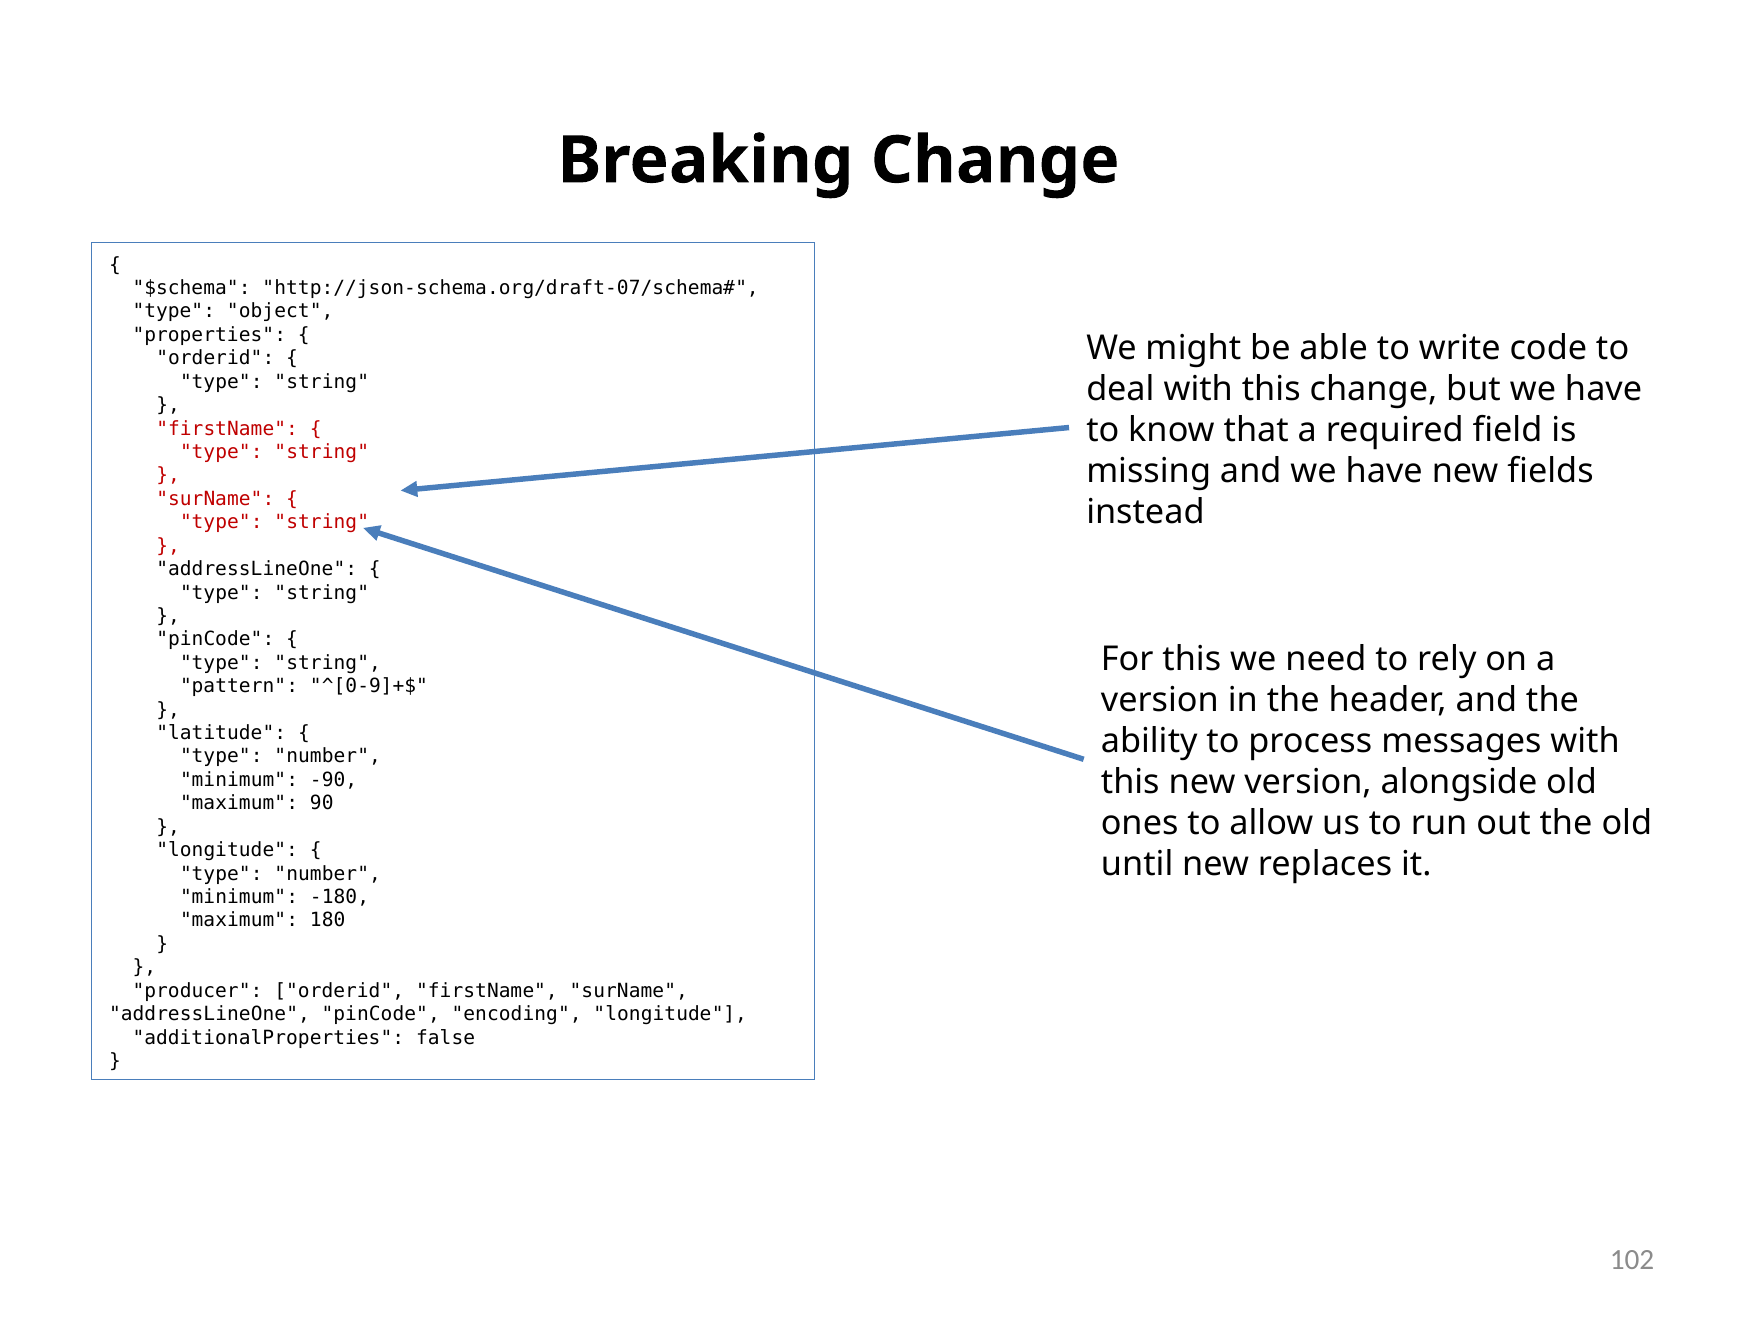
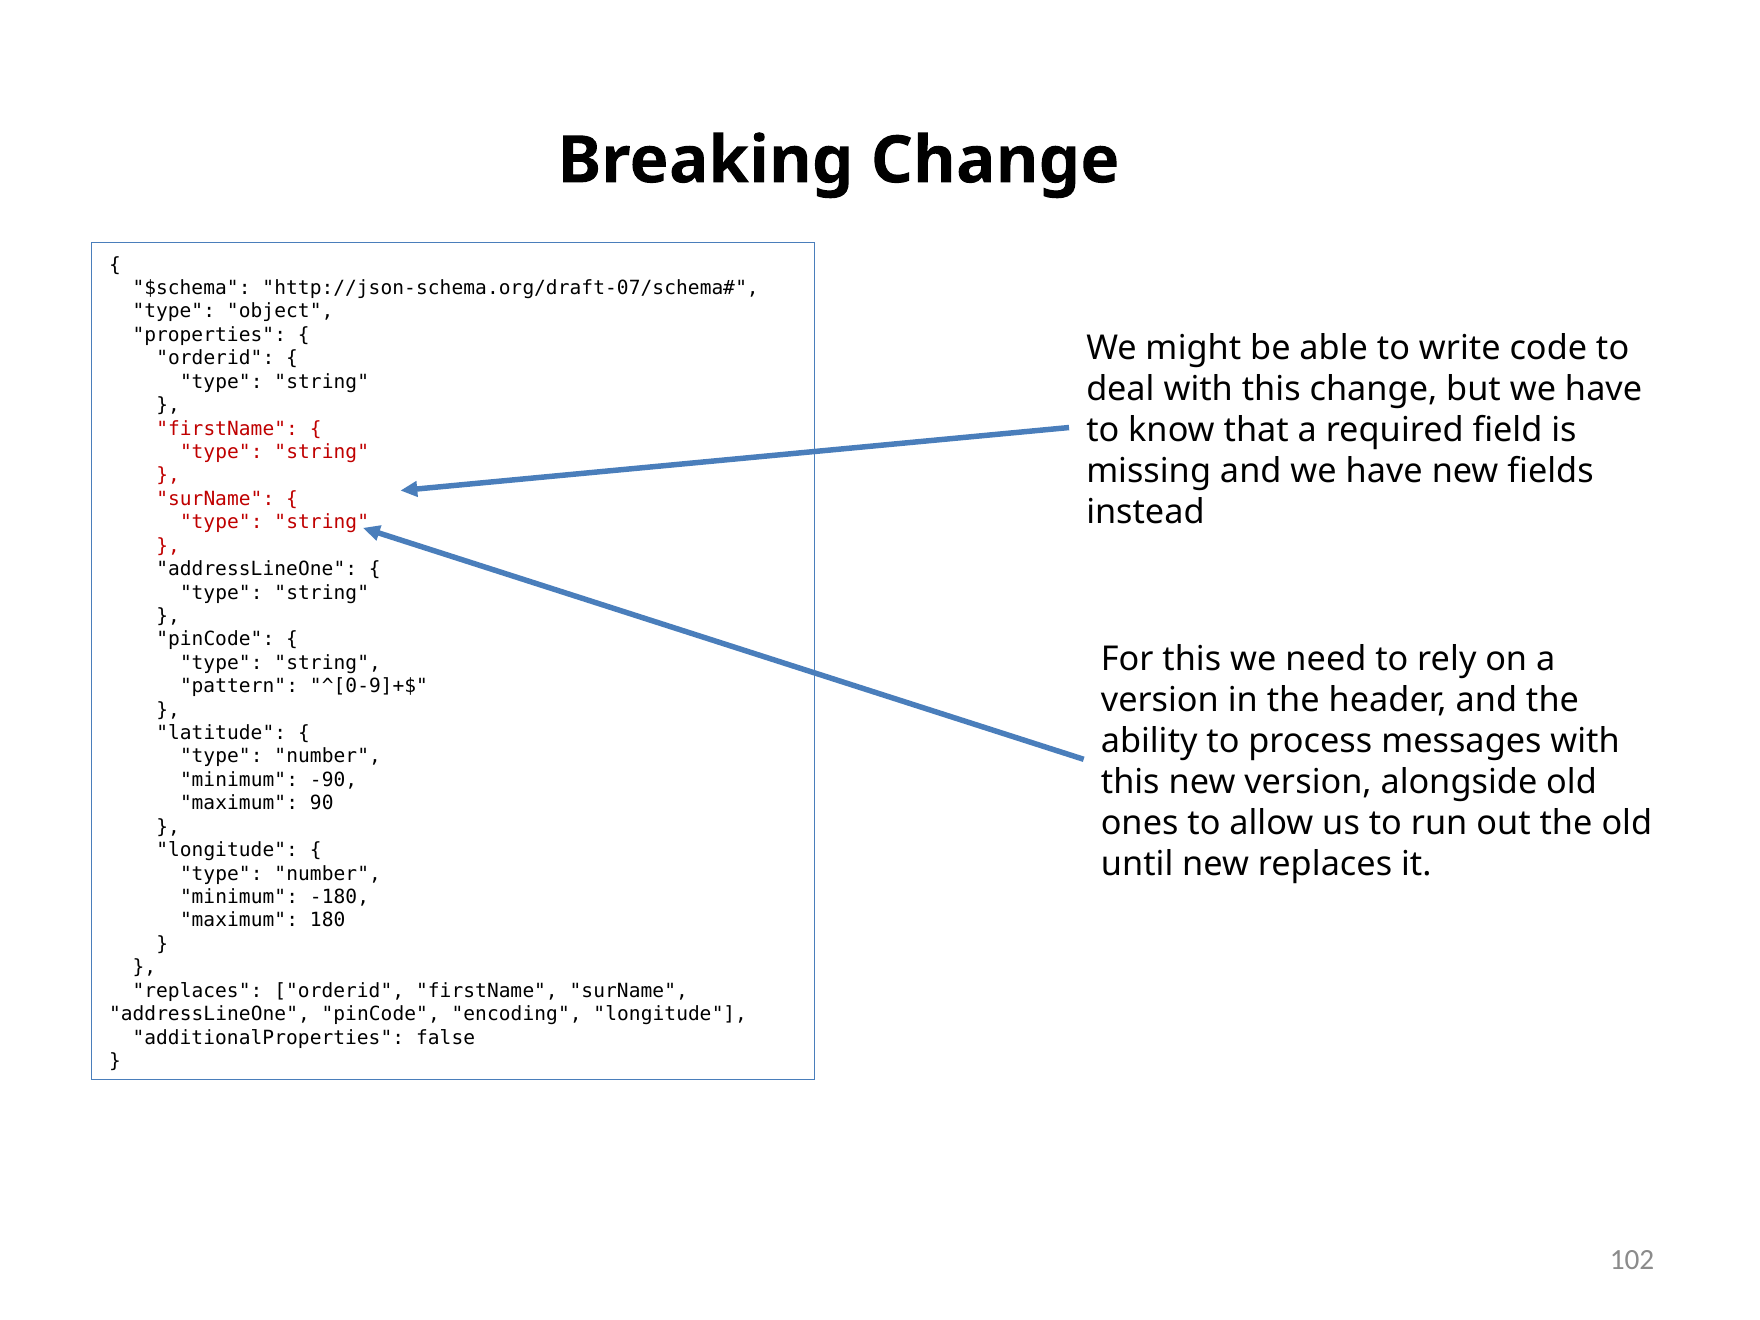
producer at (197, 991): producer -> replaces
